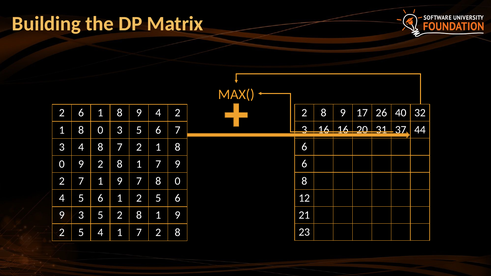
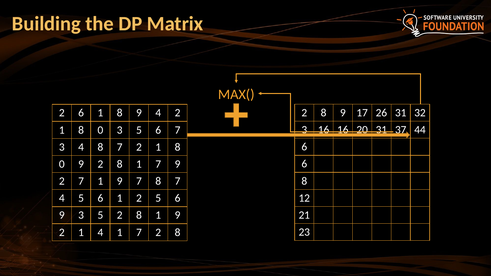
26 40: 40 -> 31
7 8 0: 0 -> 7
5 at (81, 233): 5 -> 1
